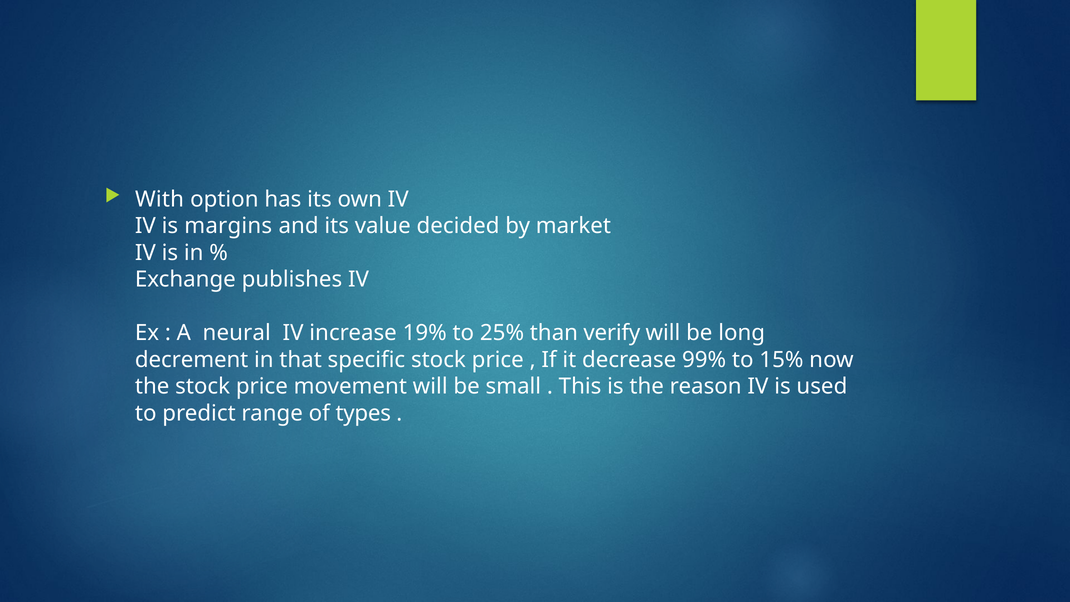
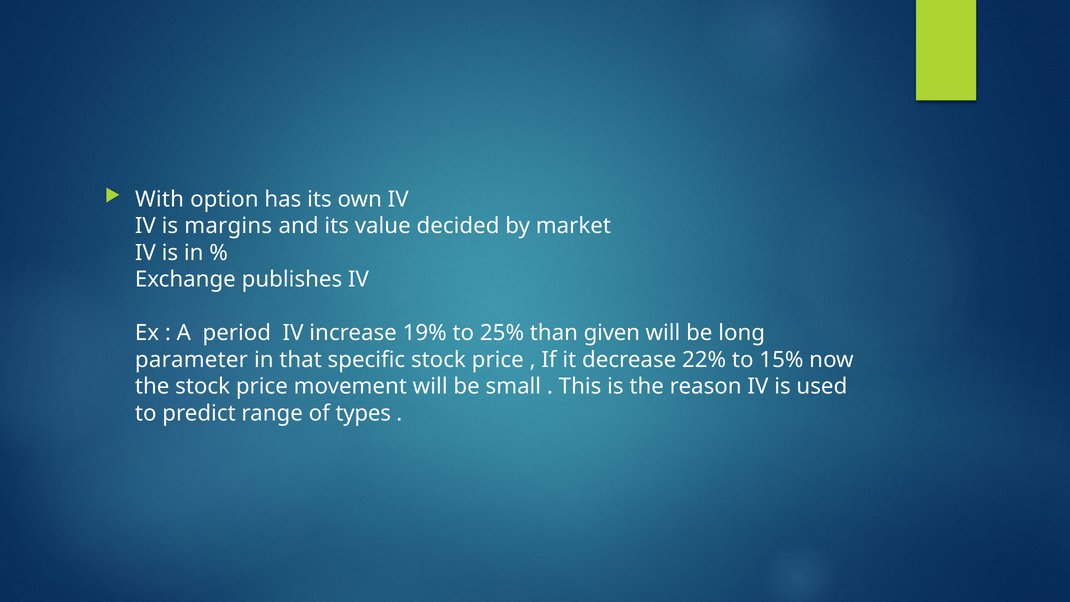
neural: neural -> period
verify: verify -> given
decrement: decrement -> parameter
99%: 99% -> 22%
